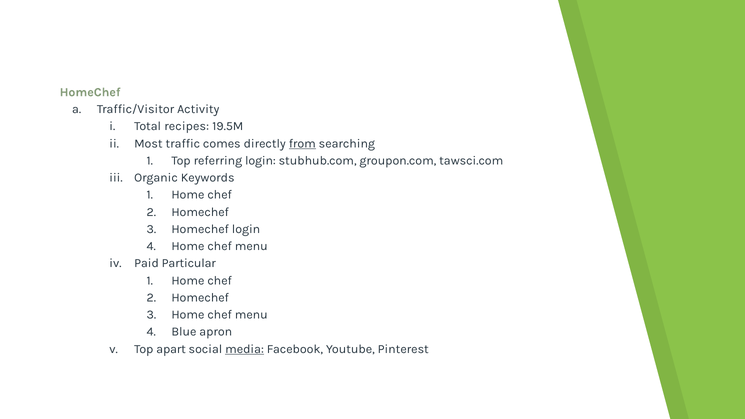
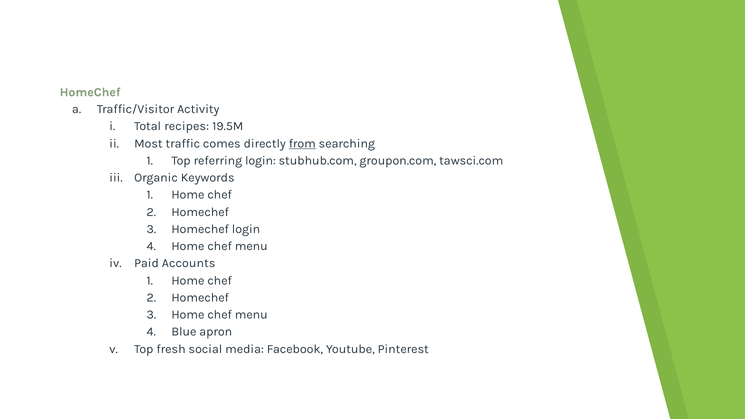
Particular: Particular -> Accounts
apart: apart -> fresh
media underline: present -> none
